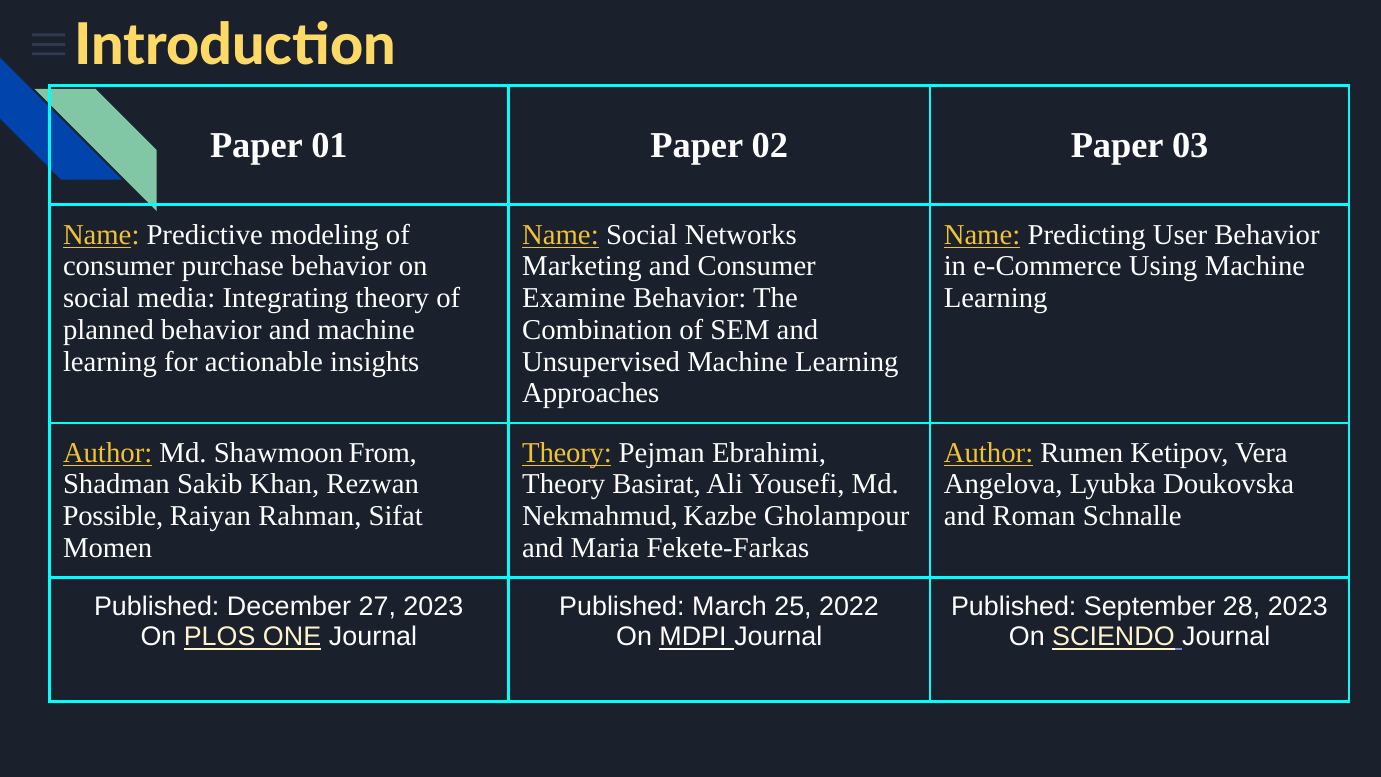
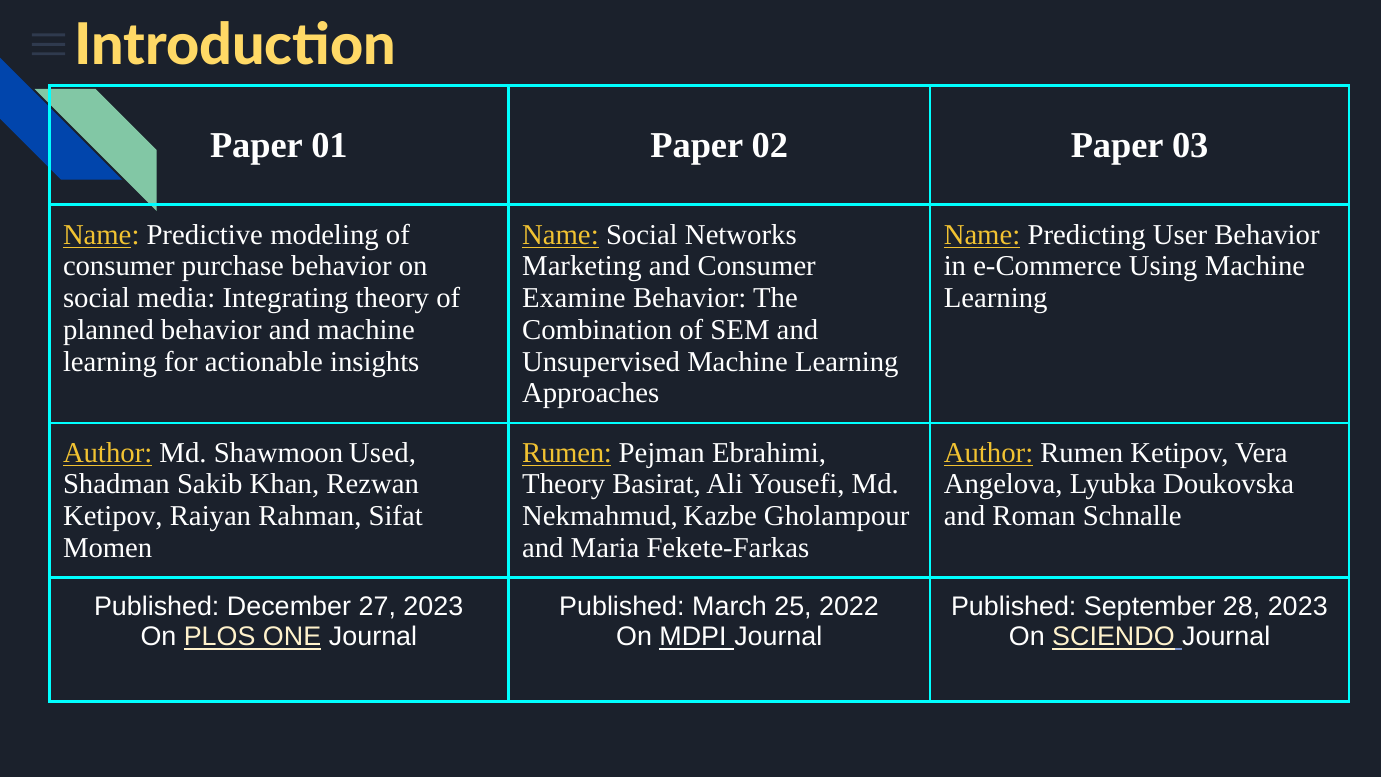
From: From -> Used
Theory at (567, 453): Theory -> Rumen
Possible at (113, 516): Possible -> Ketipov
